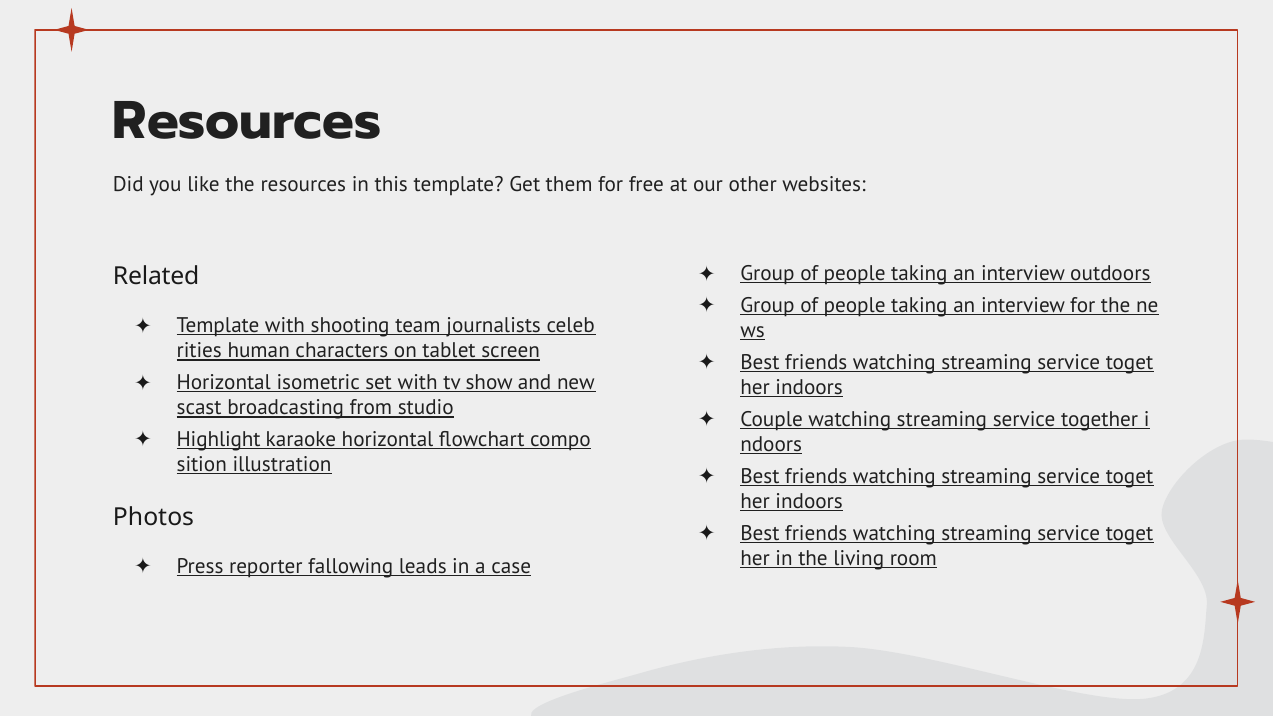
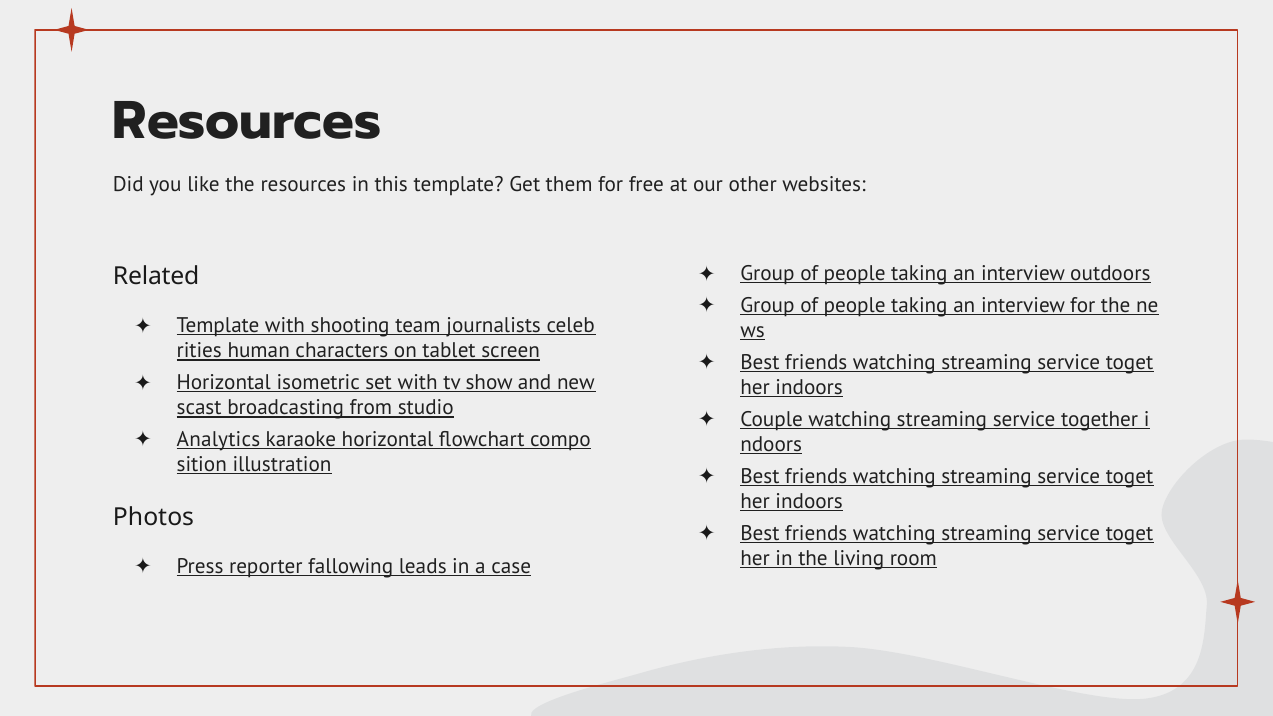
Highlight: Highlight -> Analytics
